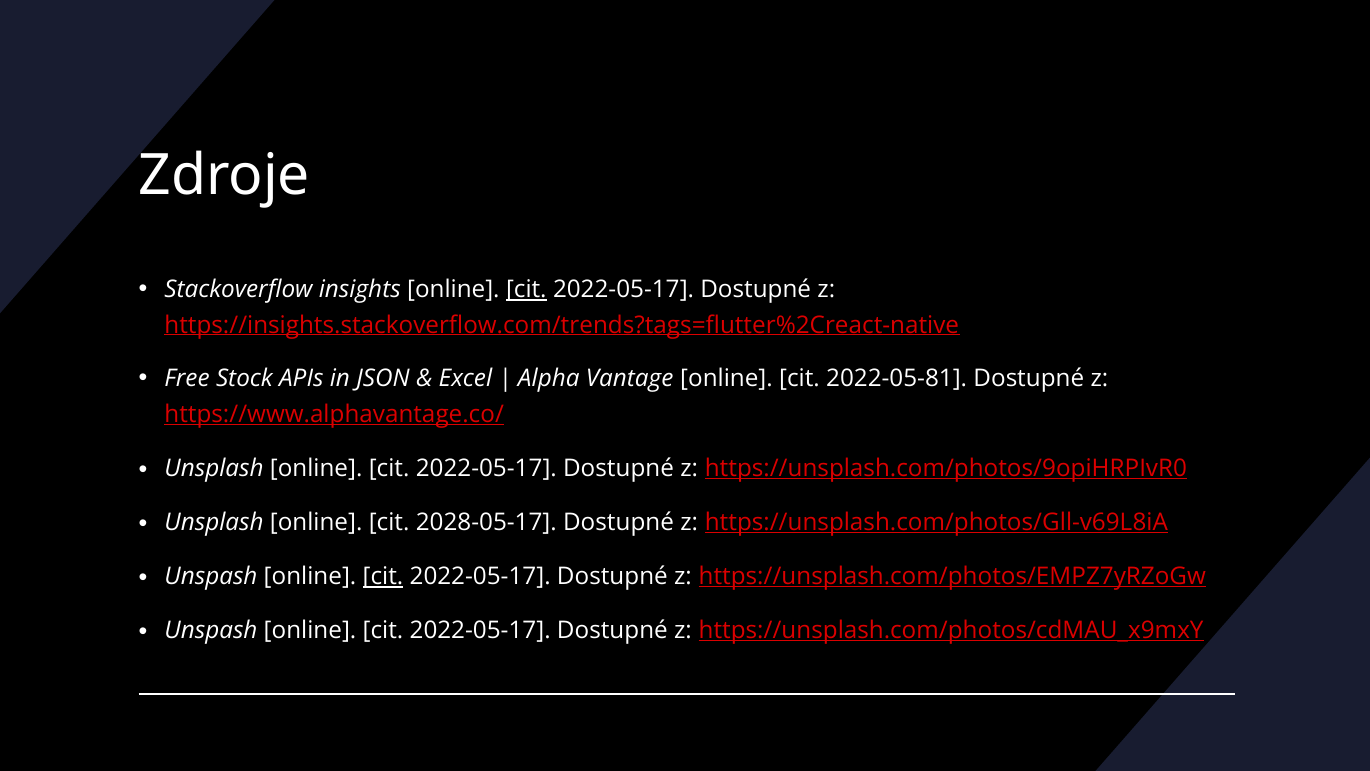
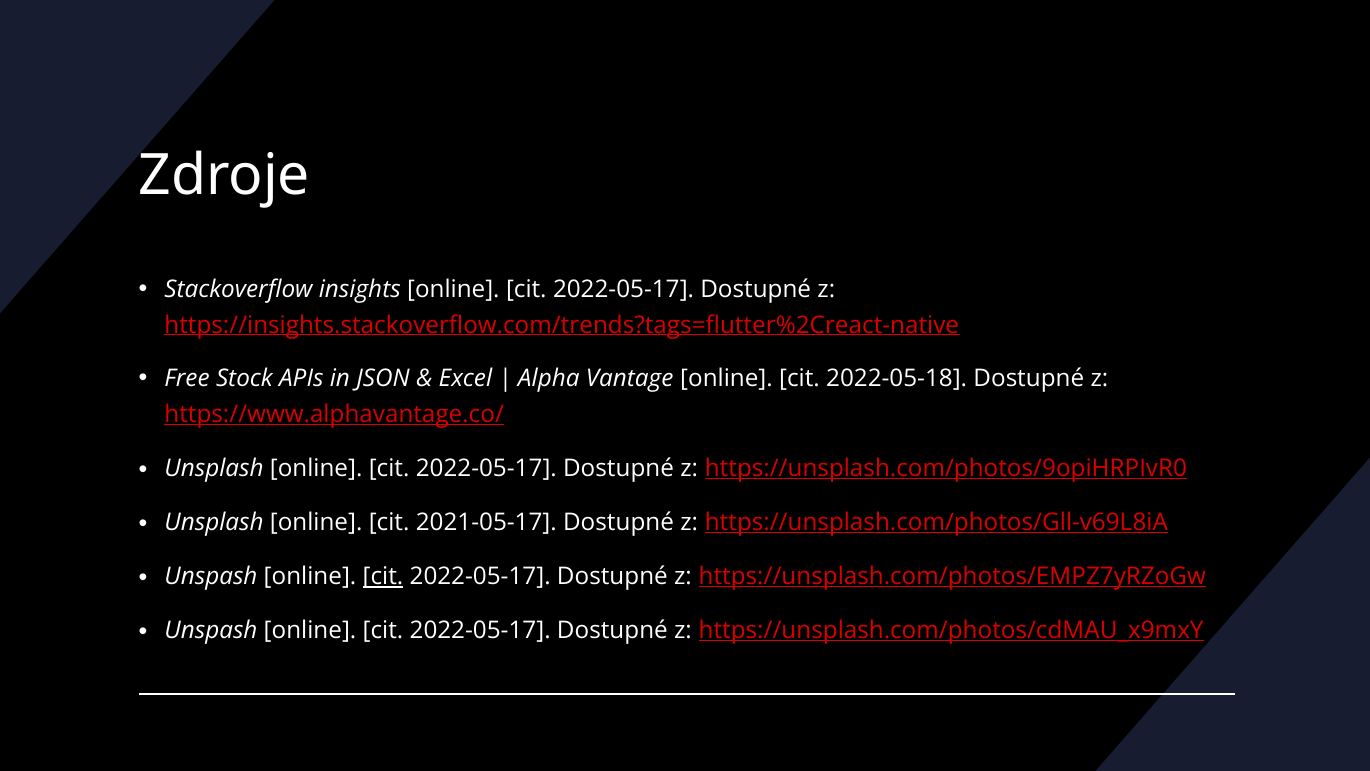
cit at (526, 289) underline: present -> none
2022-05-81: 2022-05-81 -> 2022-05-18
2028-05-17: 2028-05-17 -> 2021-05-17
